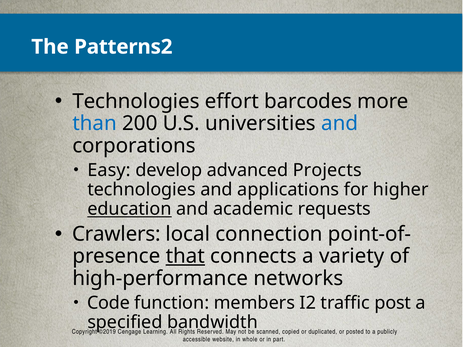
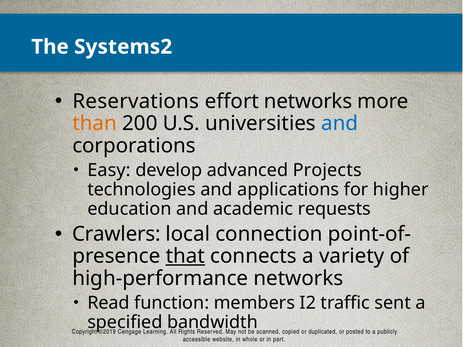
Patterns2: Patterns2 -> Systems2
Technologies at (136, 101): Technologies -> Reservations
effort barcodes: barcodes -> networks
than colour: blue -> orange
education underline: present -> none
Code: Code -> Read
post: post -> sent
